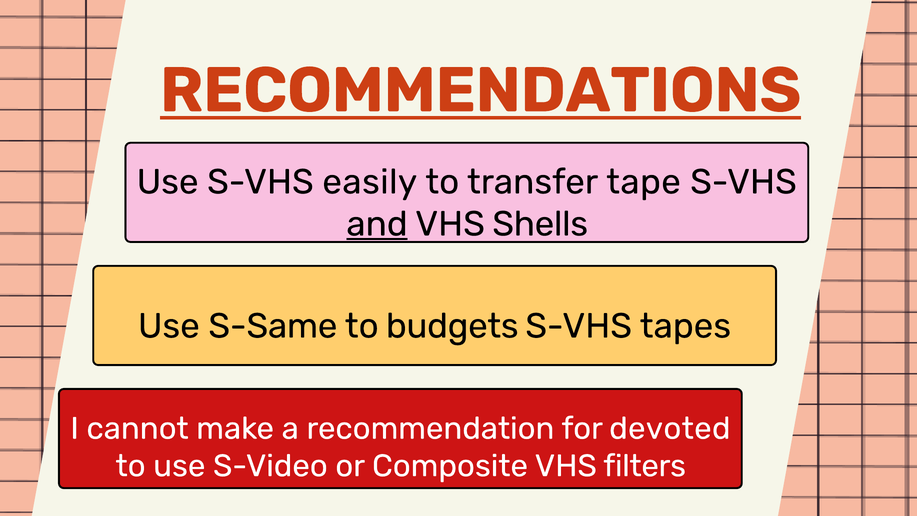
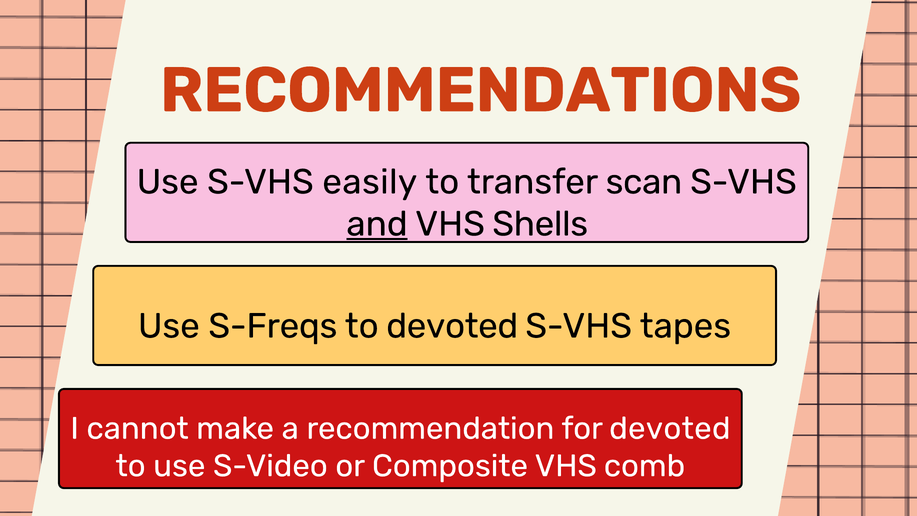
RECOMMENDATIONS underline: present -> none
tape: tape -> scan
S-Same: S-Same -> S-Freqs
to budgets: budgets -> devoted
filters: filters -> comb
